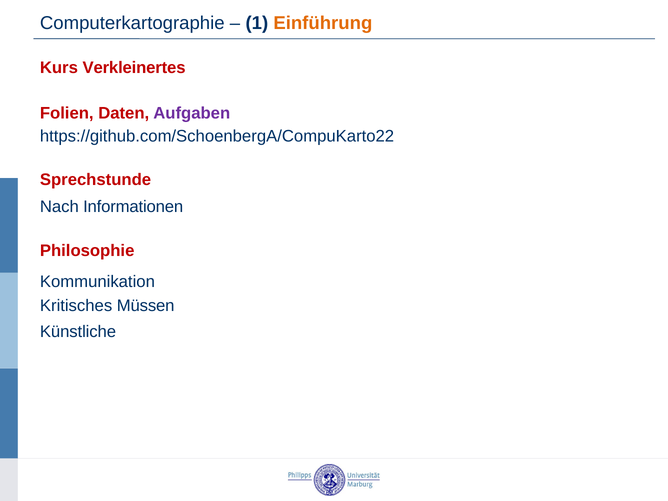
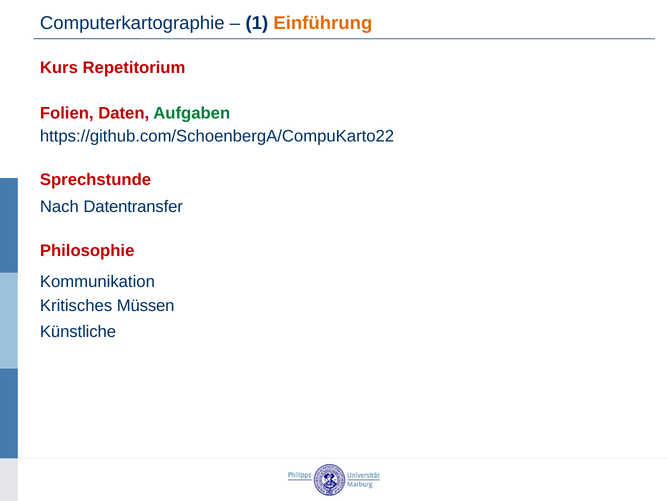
Verkleinertes: Verkleinertes -> Repetitorium
Aufgaben colour: purple -> green
Informationen: Informationen -> Datentransfer
